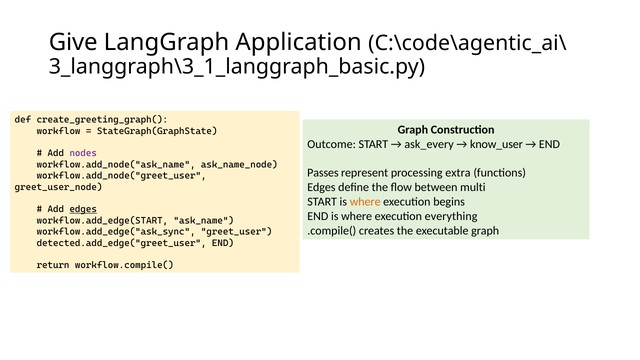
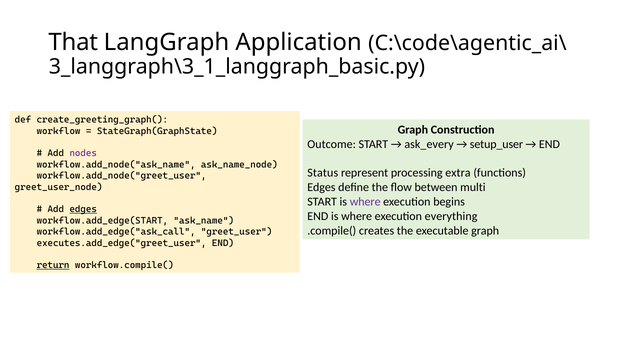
Give: Give -> That
know_user: know_user -> setup_user
Passes: Passes -> Status
where at (365, 202) colour: orange -> purple
workflow.add_edge("ask_sync: workflow.add_edge("ask_sync -> workflow.add_edge("ask_call
detected.add_edge("greet_user: detected.add_edge("greet_user -> executes.add_edge("greet_user
return underline: none -> present
